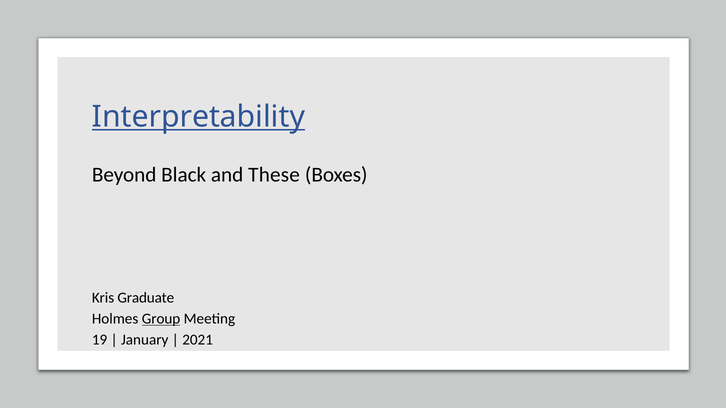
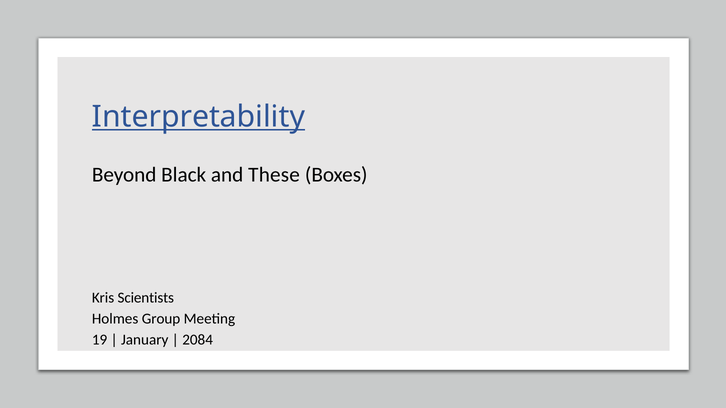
Graduate: Graduate -> Scientists
Group underline: present -> none
2021: 2021 -> 2084
